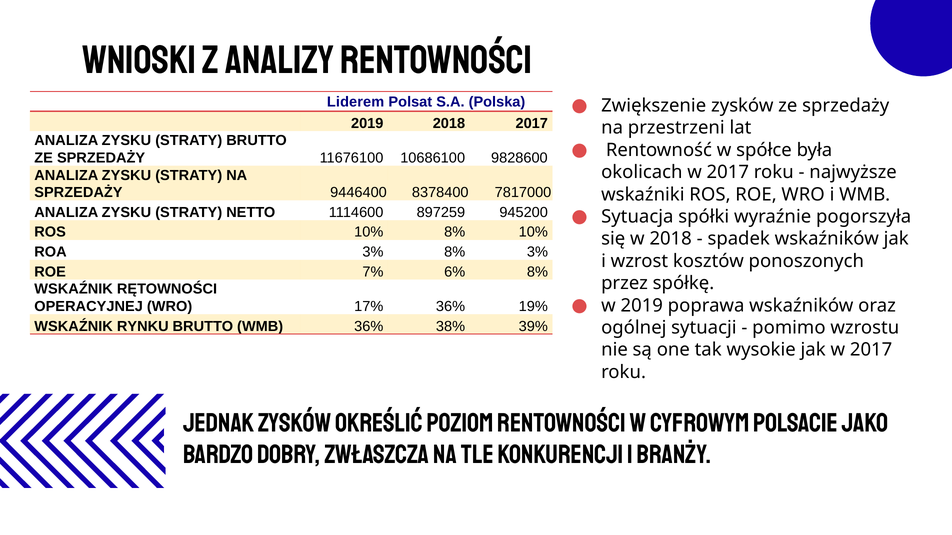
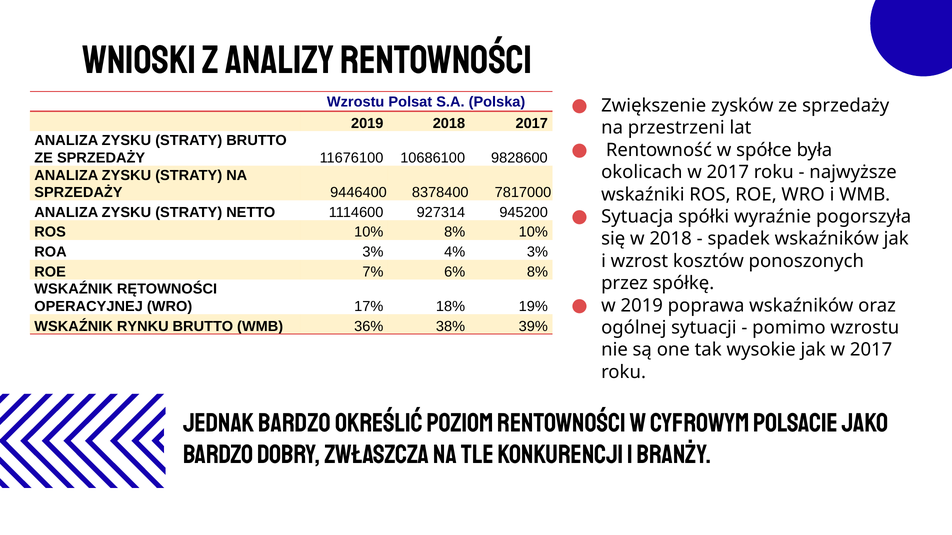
Liderem at (356, 102): Liderem -> Wzrostu
897259: 897259 -> 927314
3% 8%: 8% -> 4%
17% 36%: 36% -> 18%
Jednak zysków: zysków -> bardzo
